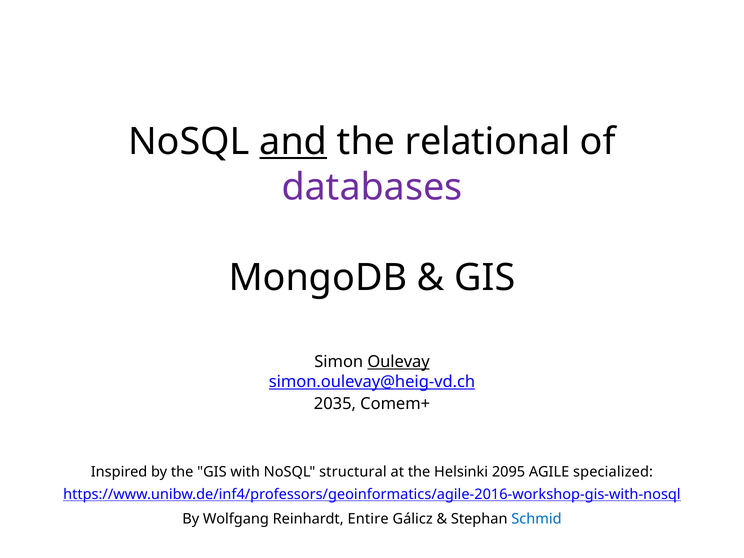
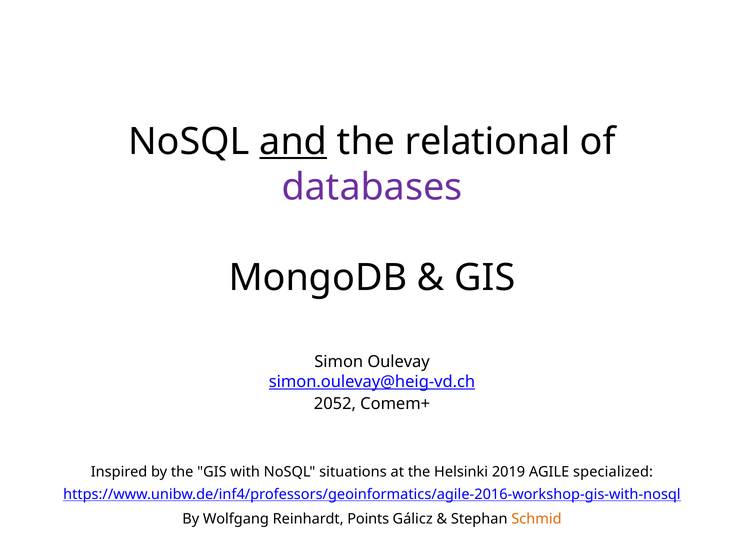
Oulevay underline: present -> none
2035: 2035 -> 2052
structural: structural -> situations
2095: 2095 -> 2019
Entire: Entire -> Points
Schmid colour: blue -> orange
